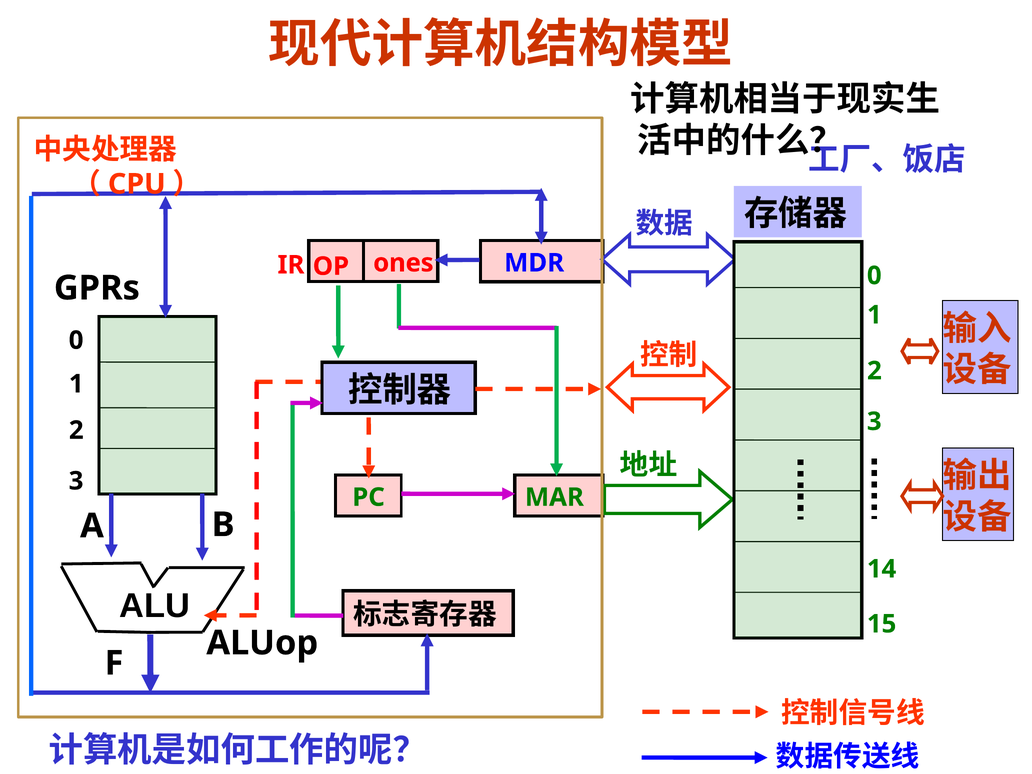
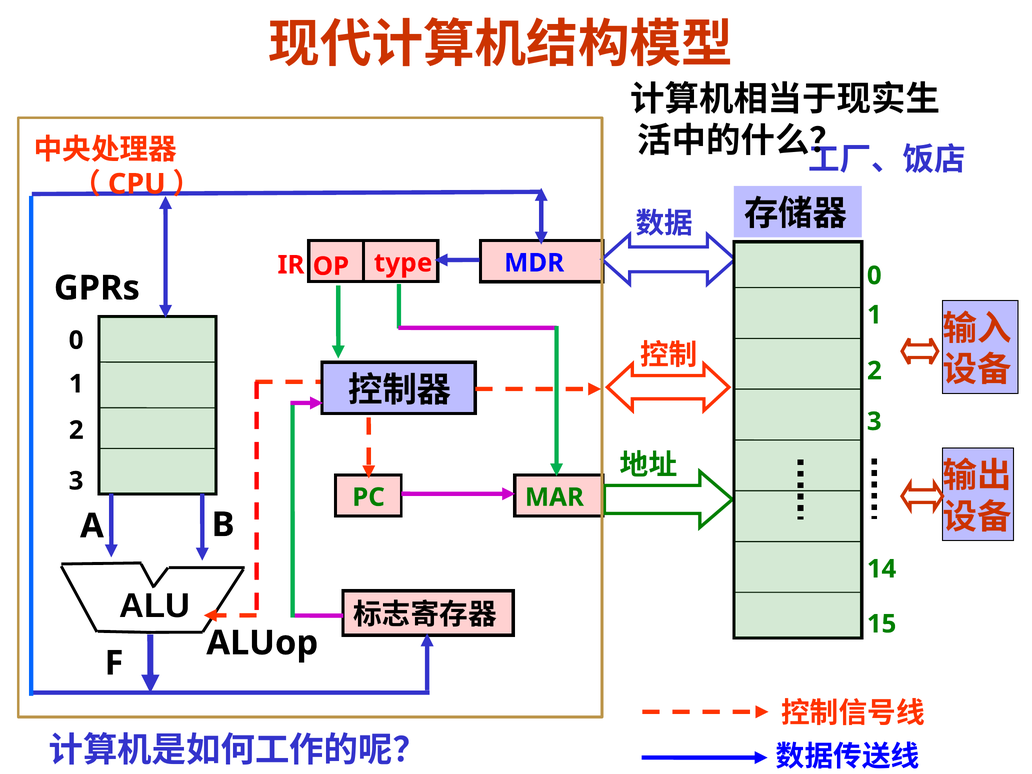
ones: ones -> type
